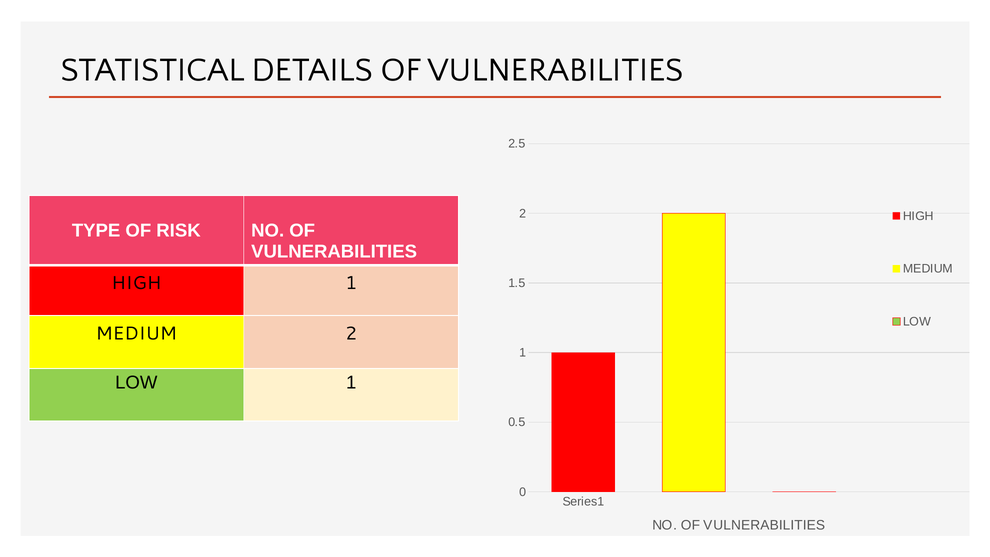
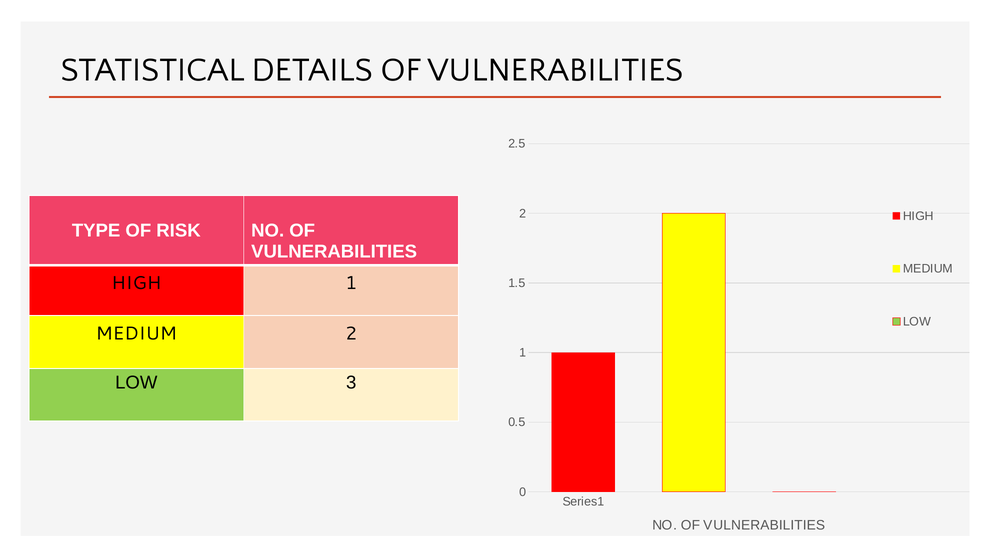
LOW 1: 1 -> 3
